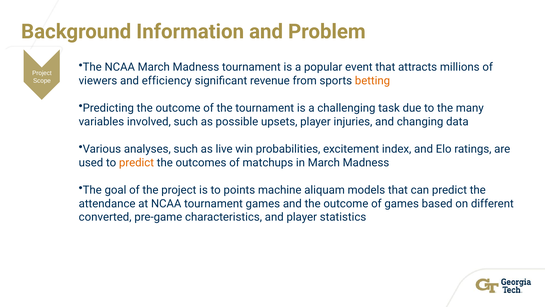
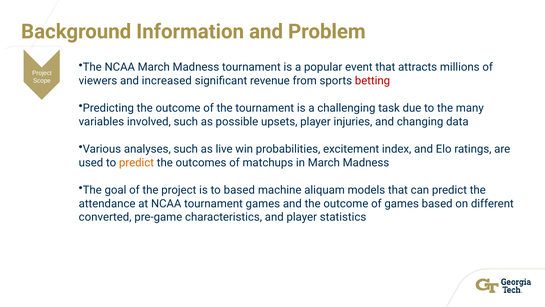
efficiency: efficiency -> increased
betting colour: orange -> red
to points: points -> based
